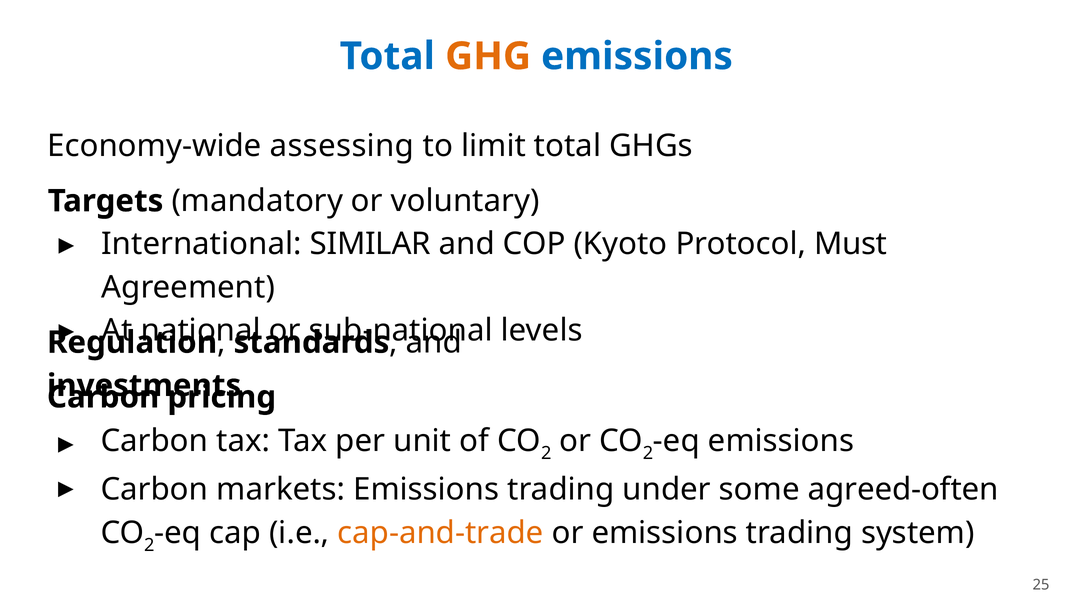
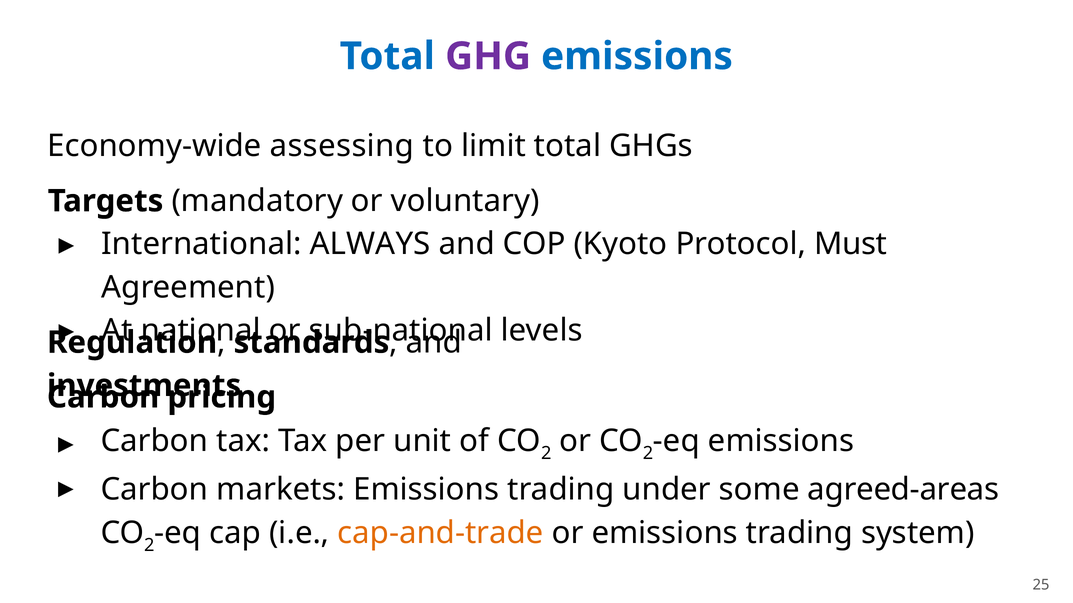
GHG colour: orange -> purple
SIMILAR: SIMILAR -> ALWAYS
agreed-often: agreed-often -> agreed-areas
